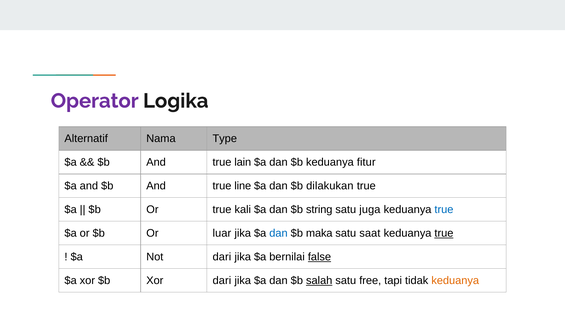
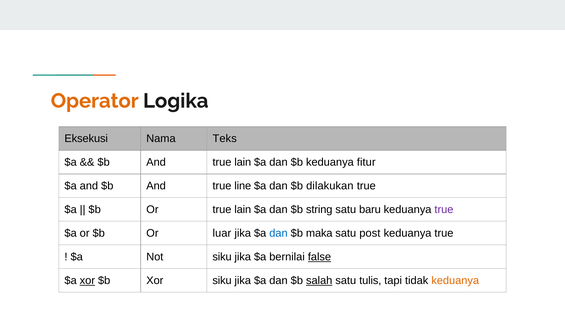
Operator colour: purple -> orange
Alternatif: Alternatif -> Eksekusi
Type: Type -> Teks
Or true kali: kali -> lain
juga: juga -> baru
true at (444, 209) colour: blue -> purple
saat: saat -> post
true at (444, 233) underline: present -> none
Not dari: dari -> siku
xor at (87, 280) underline: none -> present
Xor dari: dari -> siku
free: free -> tulis
